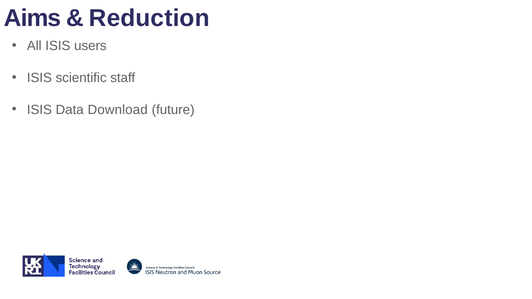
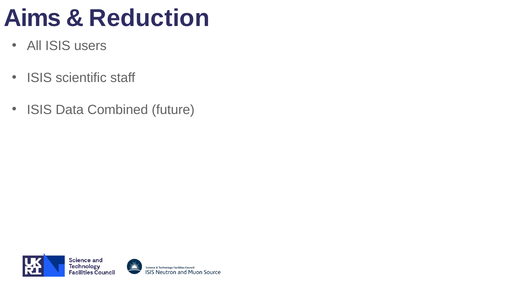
Download: Download -> Combined
